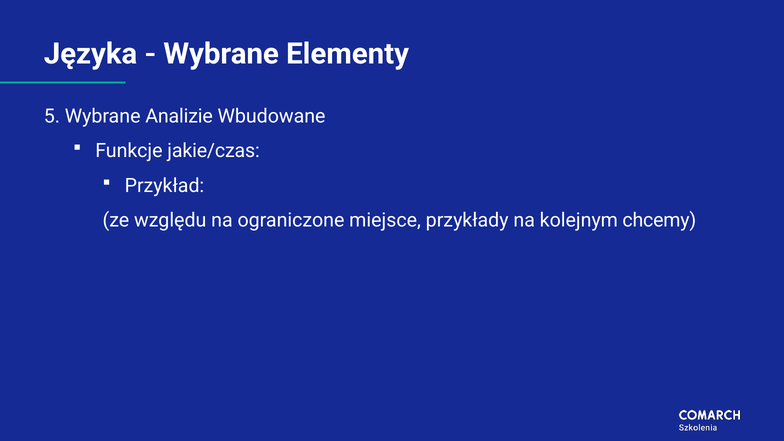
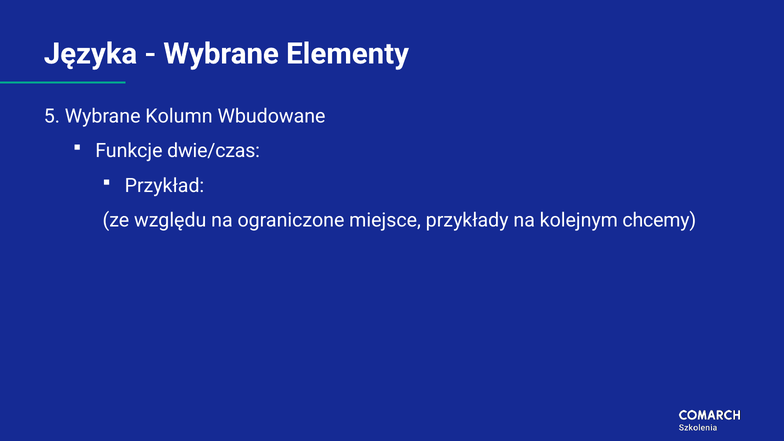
Analizie: Analizie -> Kolumn
jakie/czas: jakie/czas -> dwie/czas
